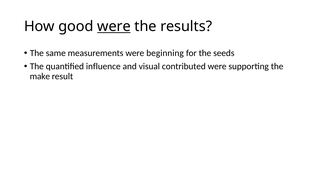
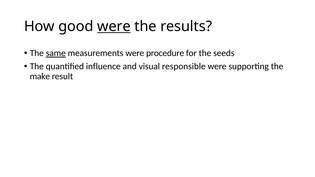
same underline: none -> present
beginning: beginning -> procedure
contributed: contributed -> responsible
